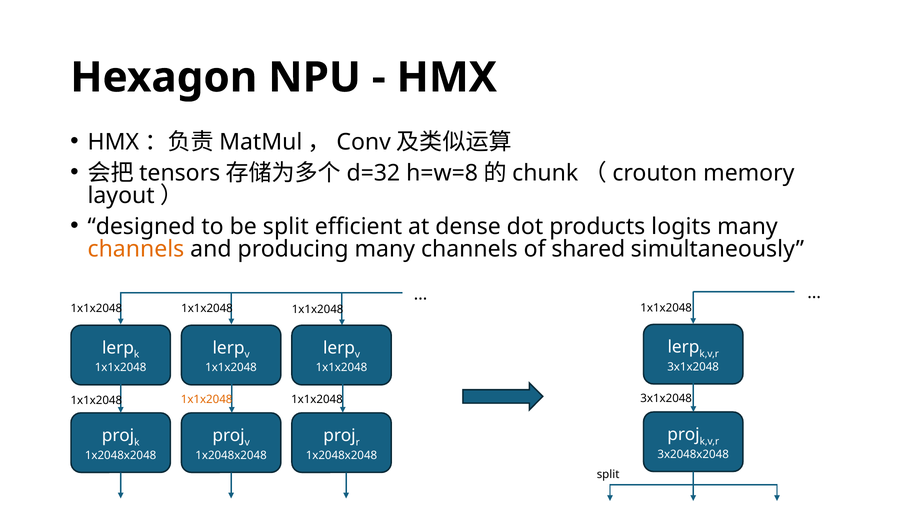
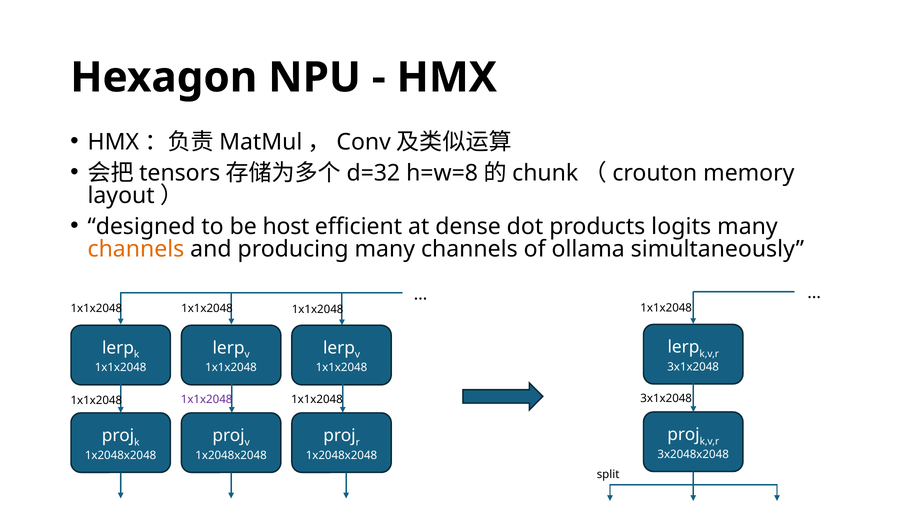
be split: split -> host
shared: shared -> ollama
1x1x2048 at (207, 399) colour: orange -> purple
